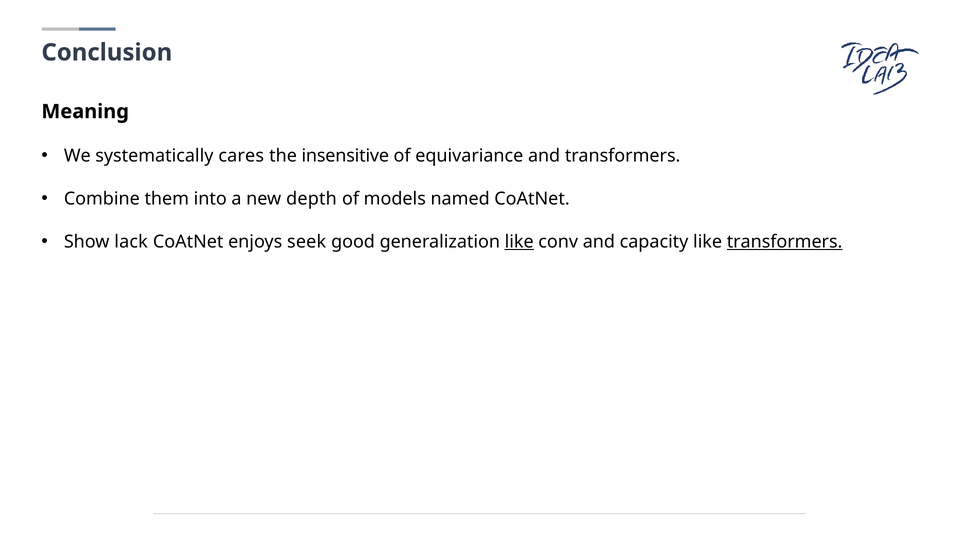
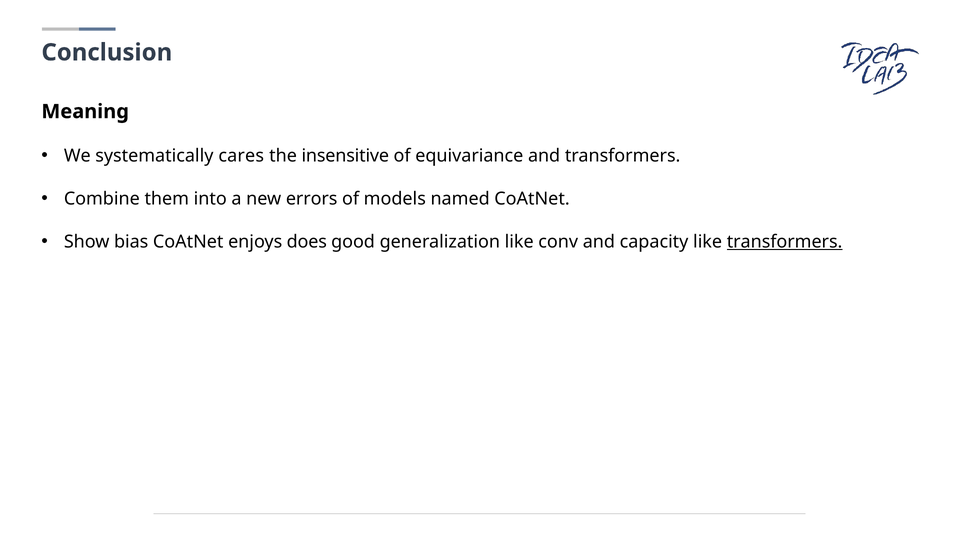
depth: depth -> errors
lack: lack -> bias
seek: seek -> does
like at (519, 242) underline: present -> none
